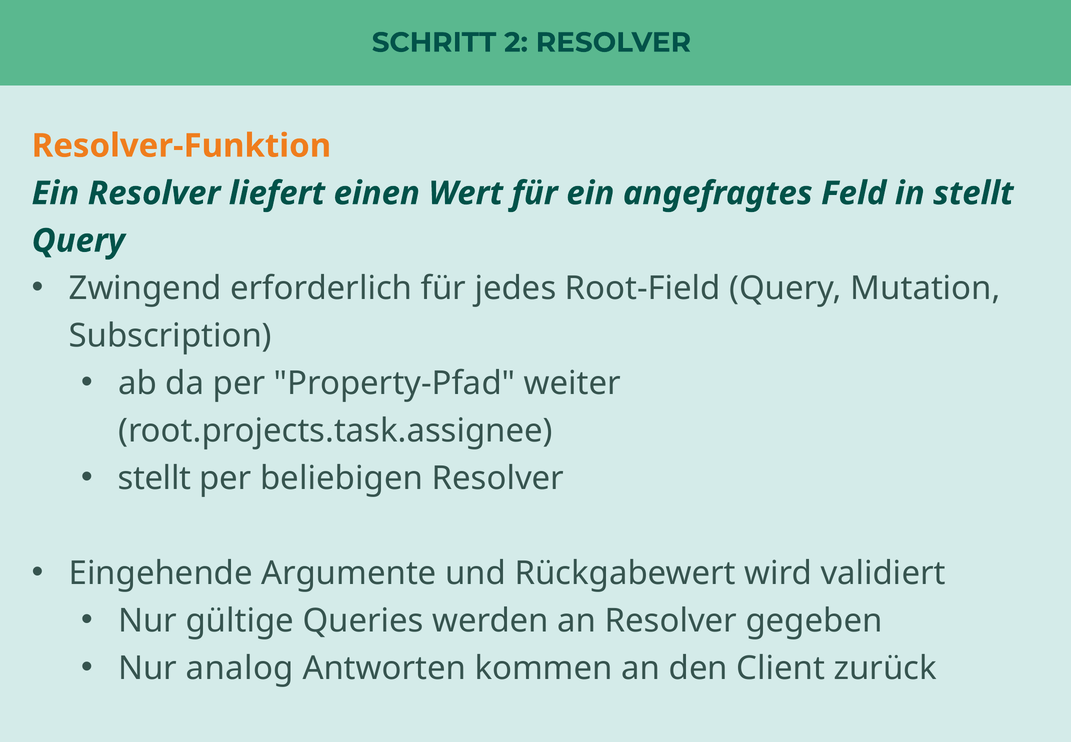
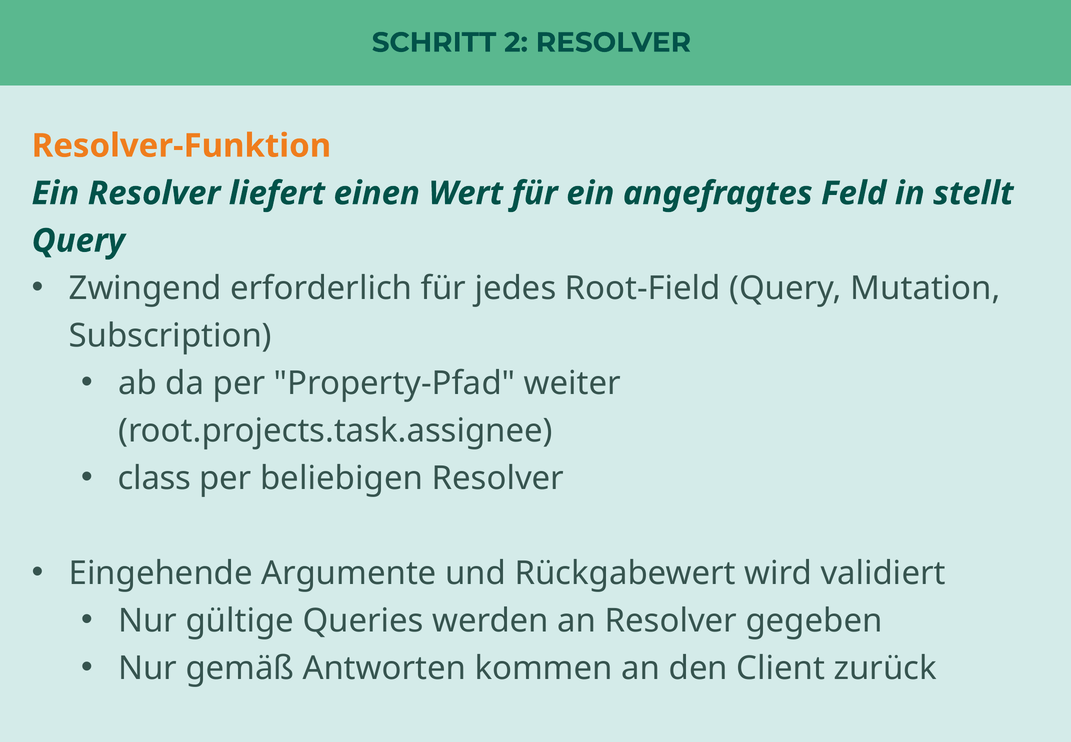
stellt at (154, 478): stellt -> class
analog: analog -> gemäß
